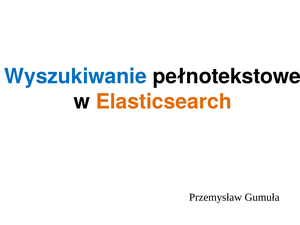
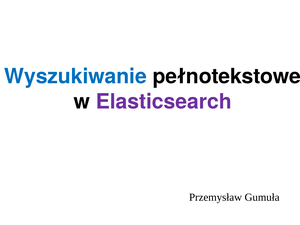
Elasticsearch colour: orange -> purple
